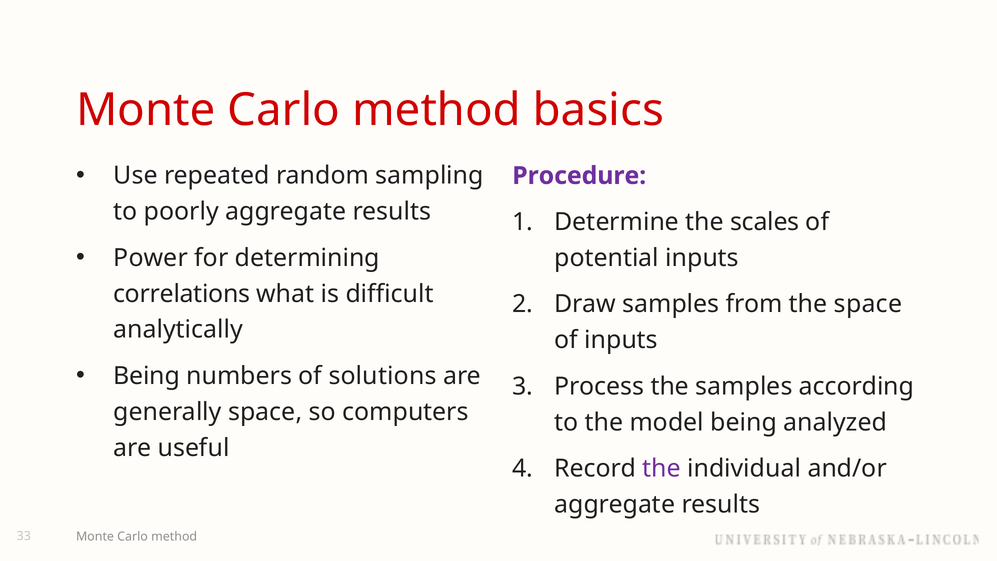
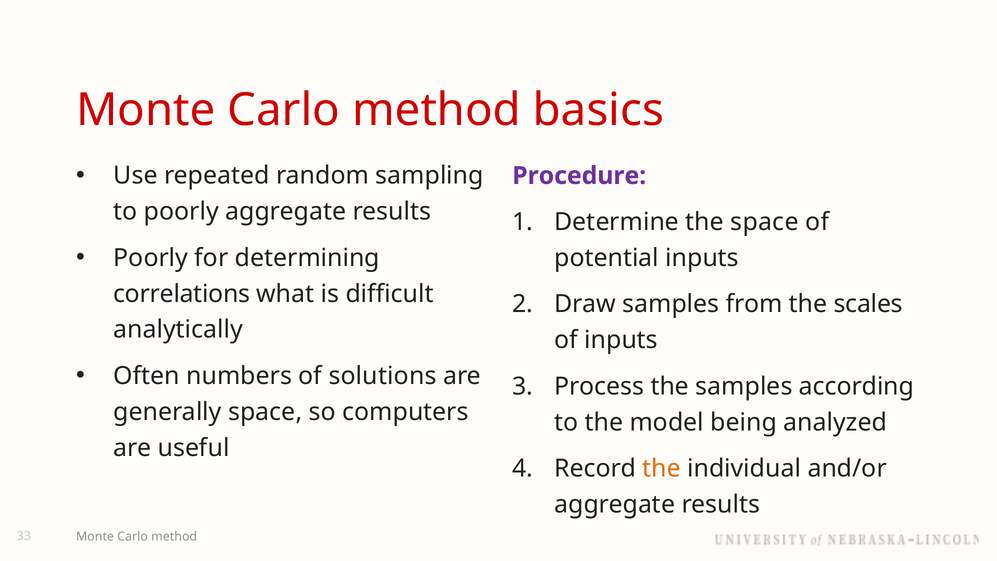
the scales: scales -> space
Power at (151, 258): Power -> Poorly
the space: space -> scales
Being at (147, 376): Being -> Often
the at (662, 468) colour: purple -> orange
